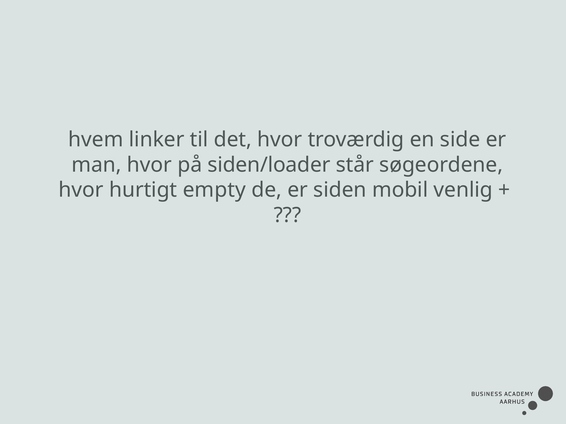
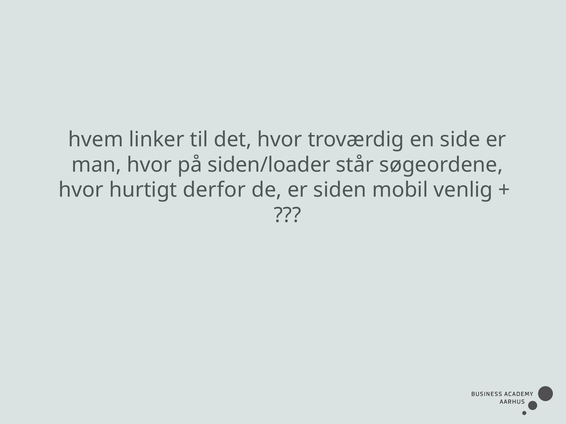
empty: empty -> derfor
